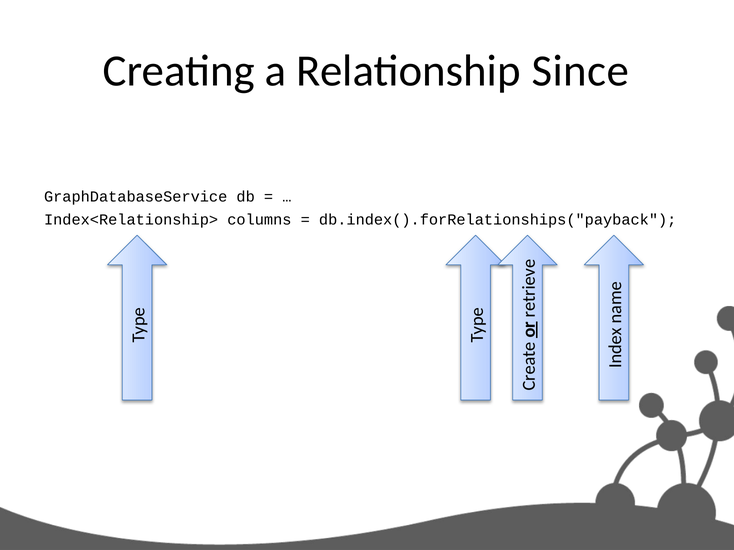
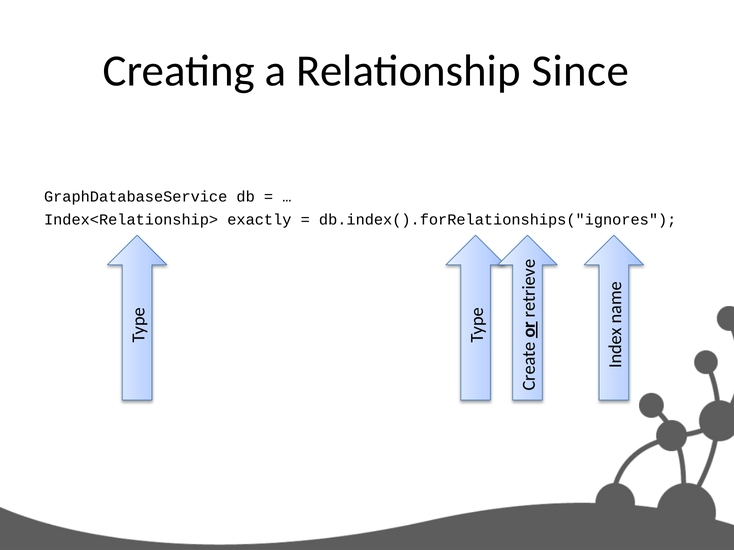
columns: columns -> exactly
db.index().forRelationships("payback: db.index().forRelationships("payback -> db.index().forRelationships("ignores
